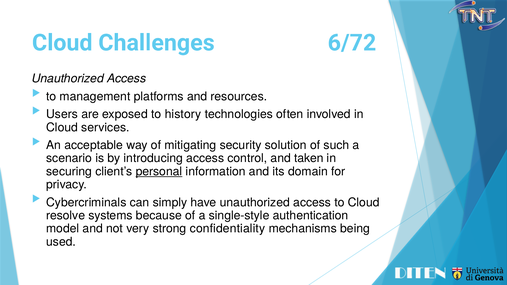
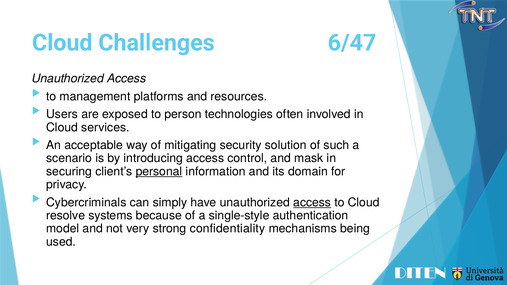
6/72: 6/72 -> 6/47
history: history -> person
taken: taken -> mask
access at (312, 202) underline: none -> present
